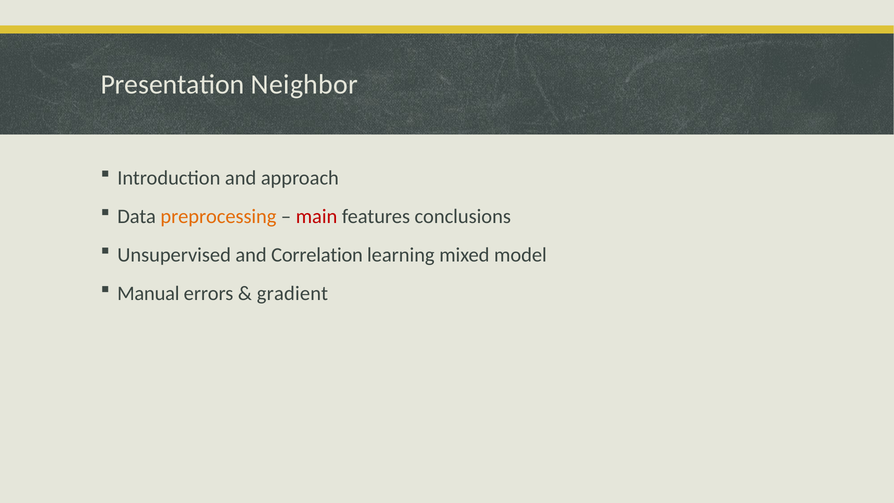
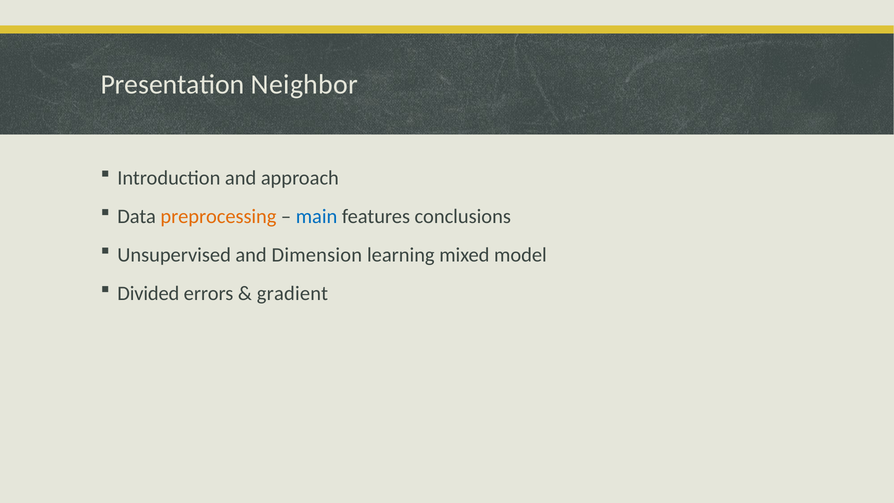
main colour: red -> blue
Correlation: Correlation -> Dimension
Manual: Manual -> Divided
